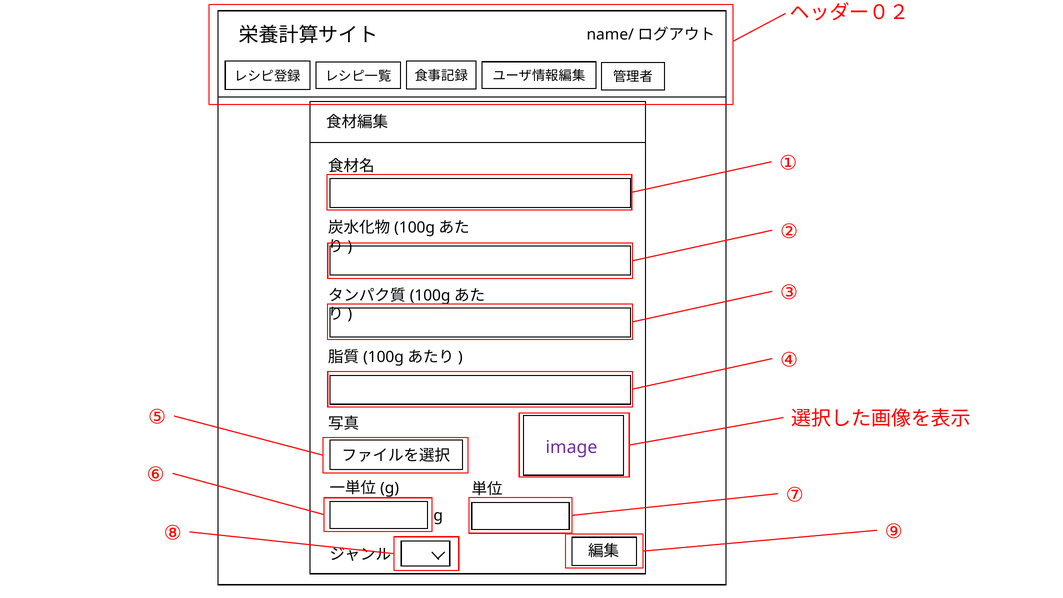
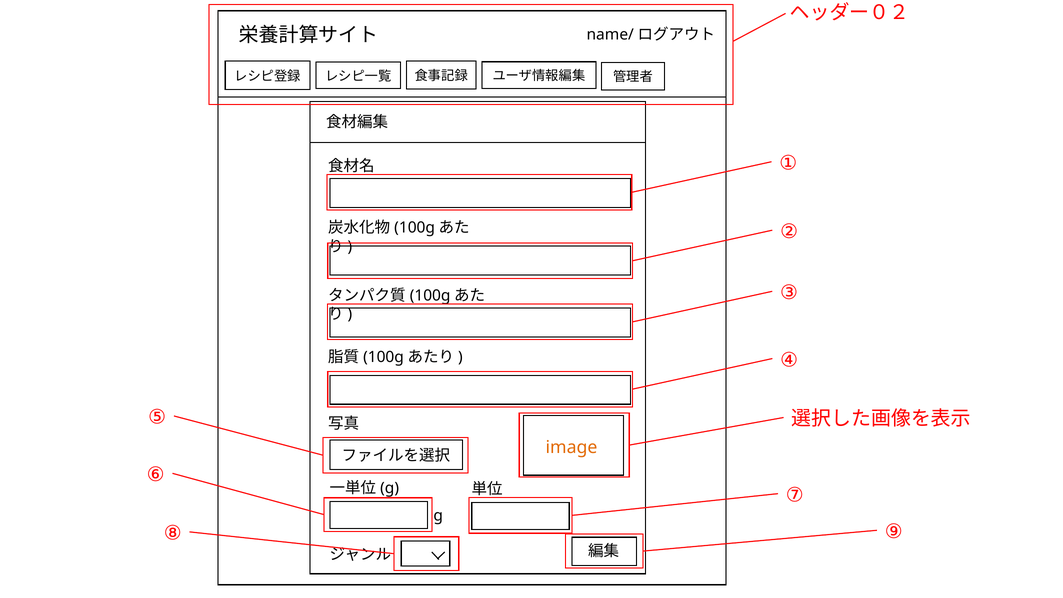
image colour: purple -> orange
